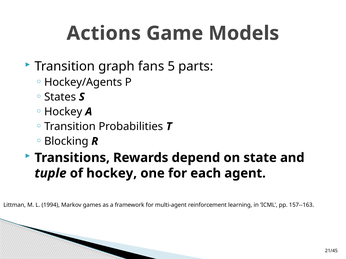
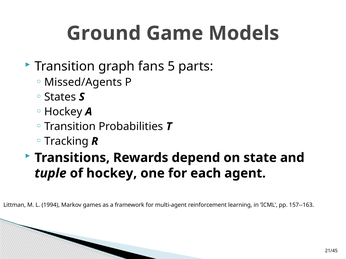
Actions: Actions -> Ground
Hockey/Agents: Hockey/Agents -> Missed/Agents
Blocking: Blocking -> Tracking
